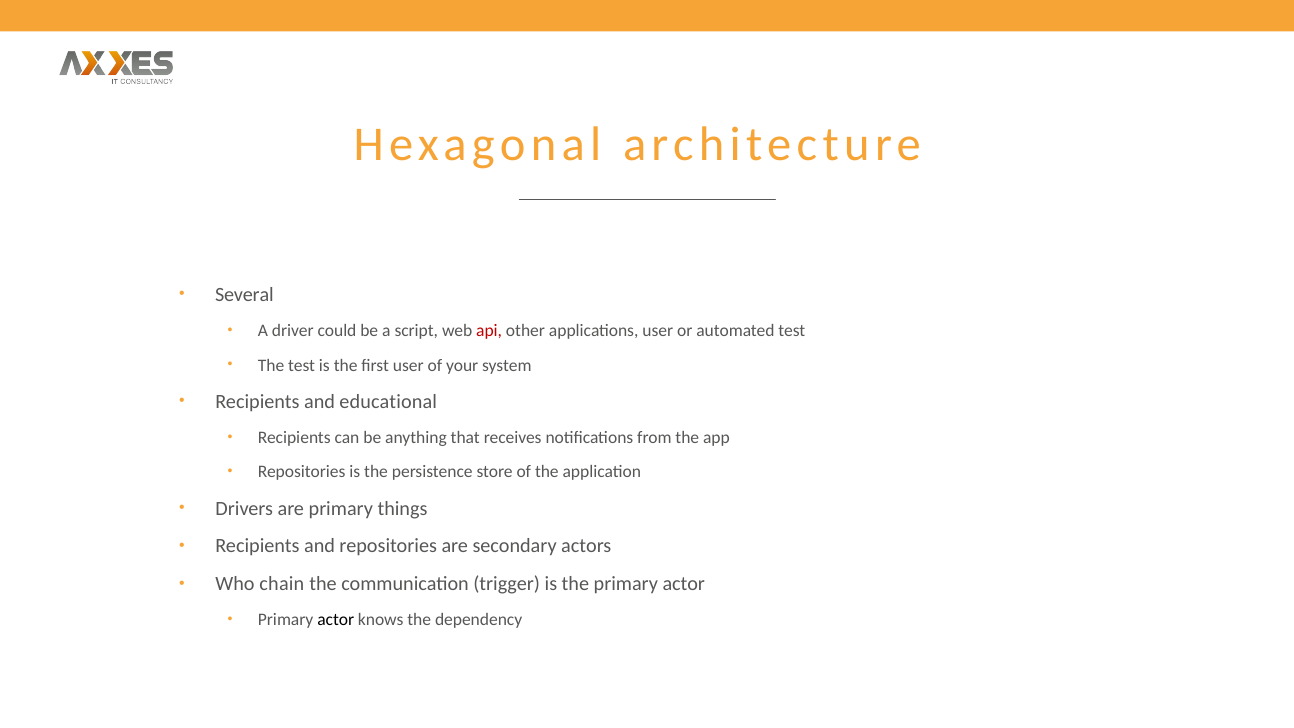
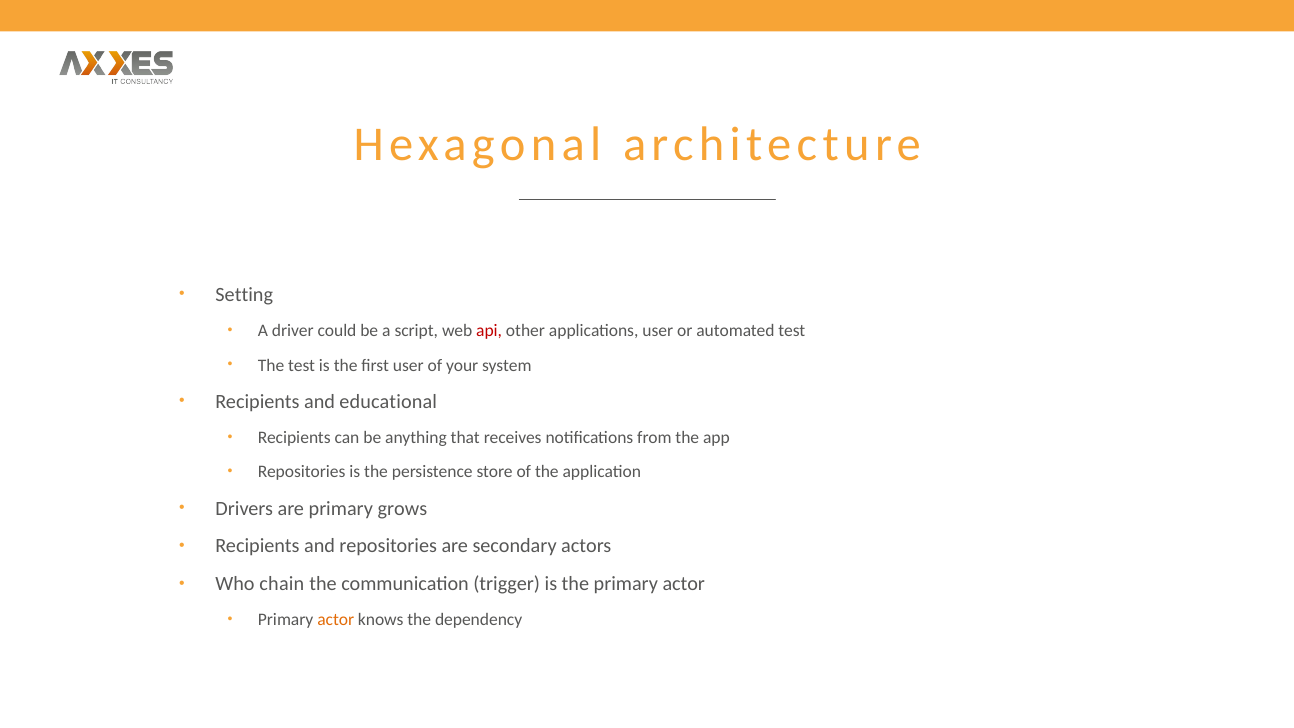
Several: Several -> Setting
things: things -> grows
actor at (336, 620) colour: black -> orange
